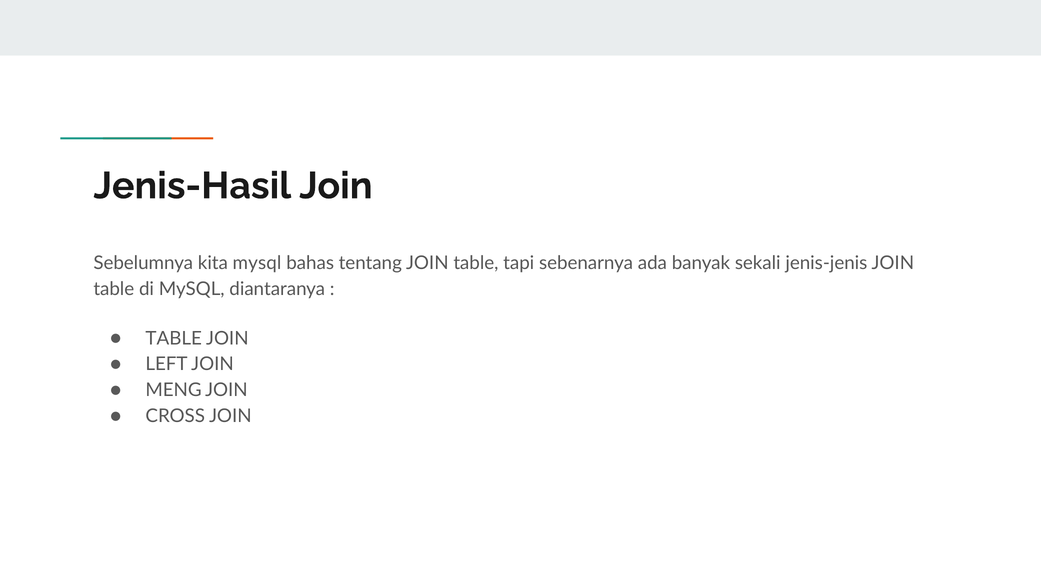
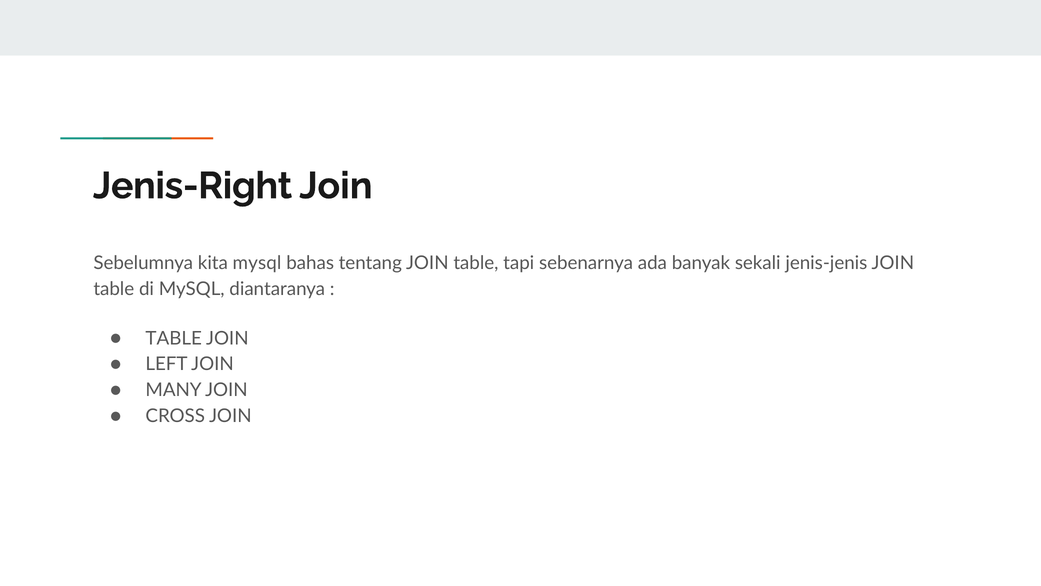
Jenis-Hasil: Jenis-Hasil -> Jenis-Right
MENG: MENG -> MANY
